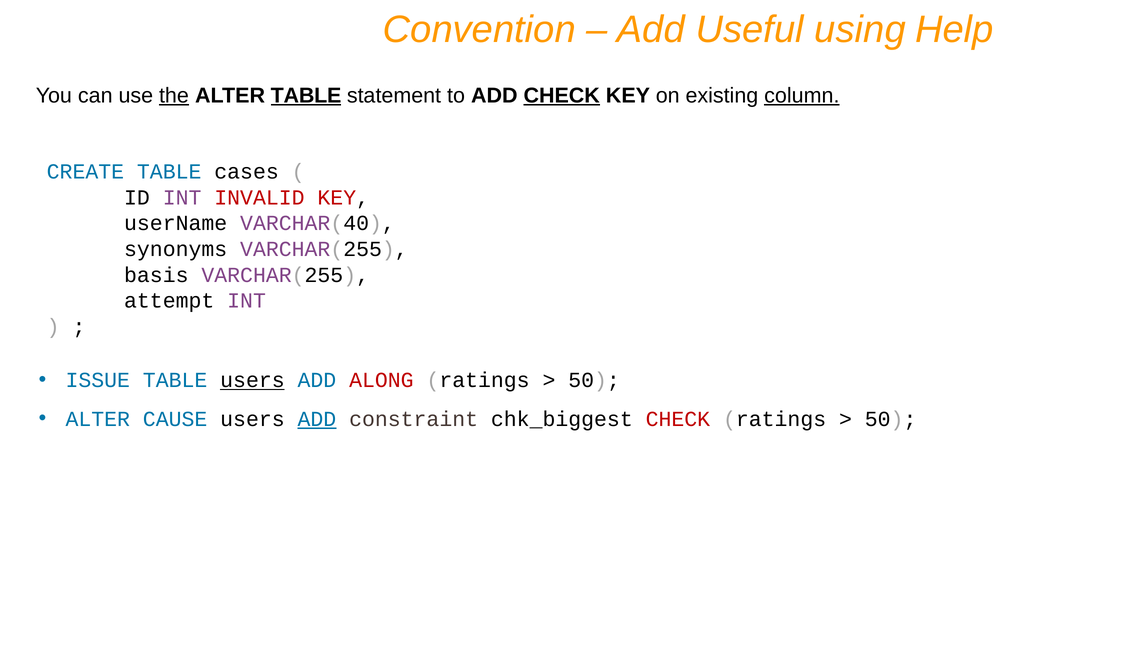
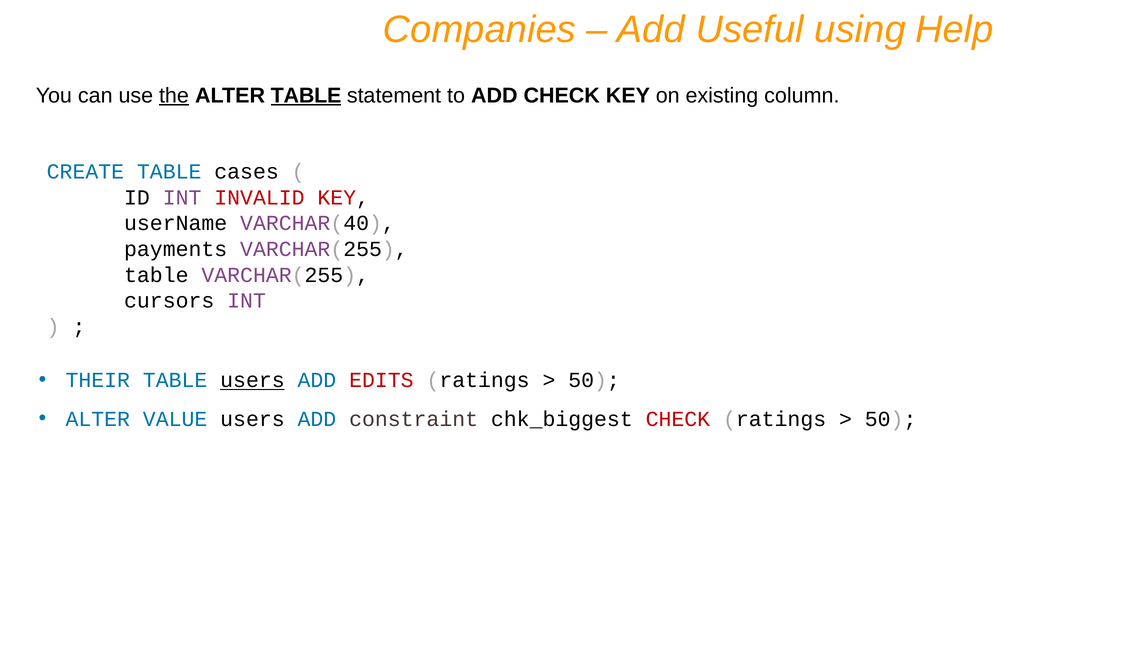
Convention: Convention -> Companies
CHECK at (562, 95) underline: present -> none
column underline: present -> none
synonyms: synonyms -> payments
basis at (156, 275): basis -> table
attempt: attempt -> cursors
ISSUE: ISSUE -> THEIR
ALONG: ALONG -> EDITS
CAUSE: CAUSE -> VALUE
ADD at (317, 419) underline: present -> none
